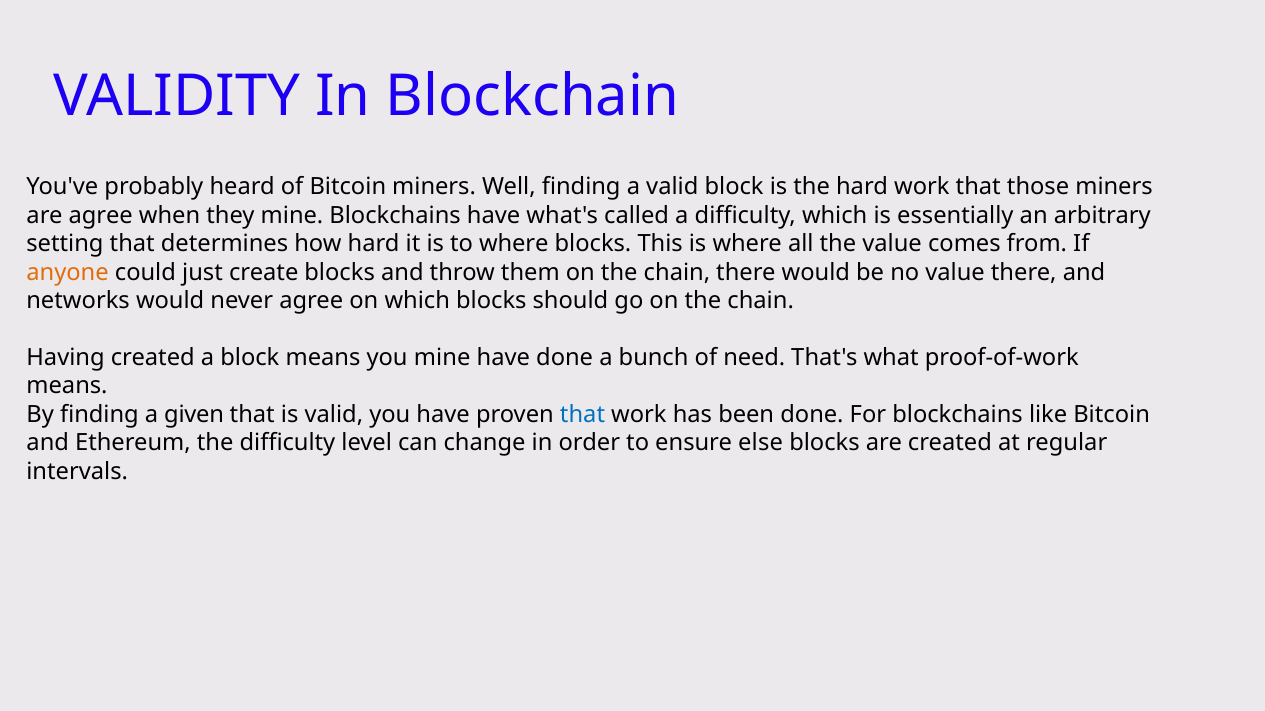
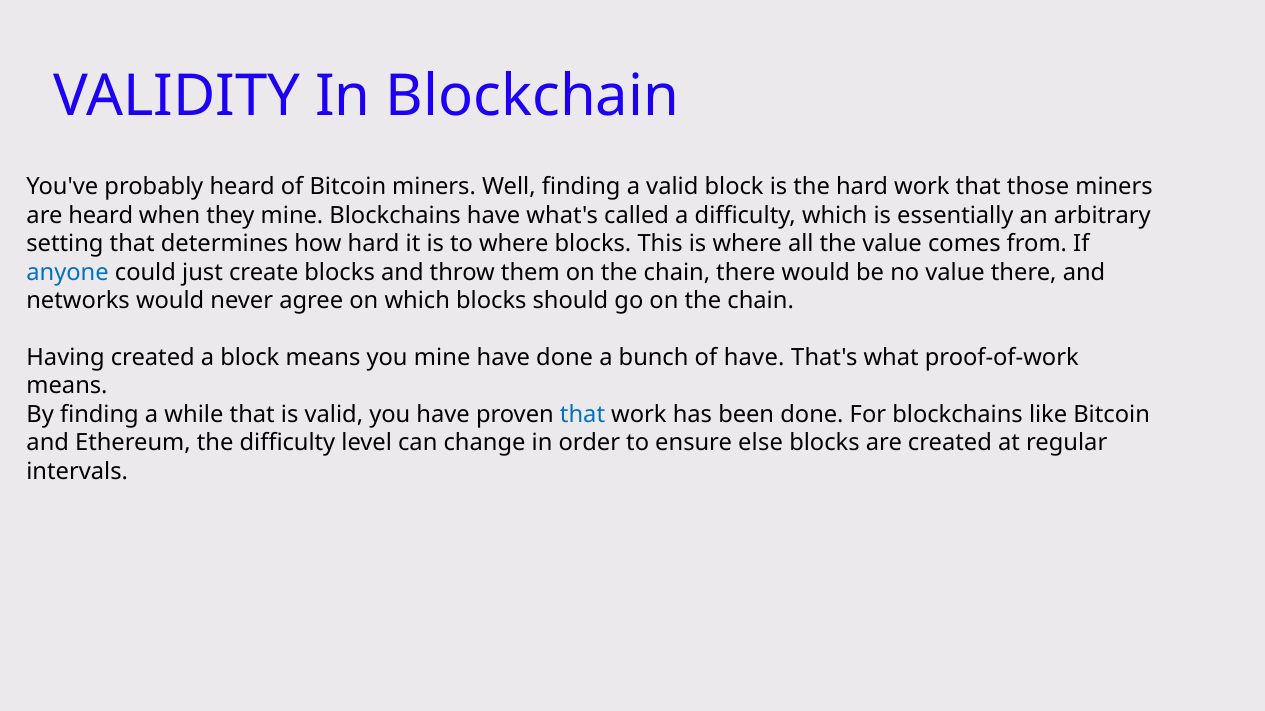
are agree: agree -> heard
anyone colour: orange -> blue
of need: need -> have
given: given -> while
